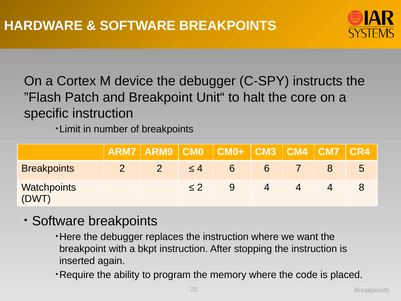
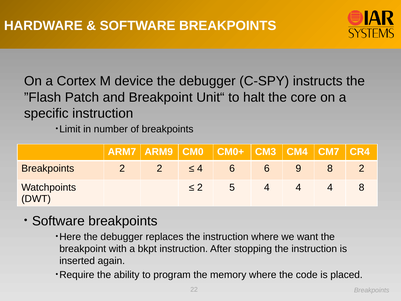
7: 7 -> 9
8 5: 5 -> 2
9: 9 -> 5
